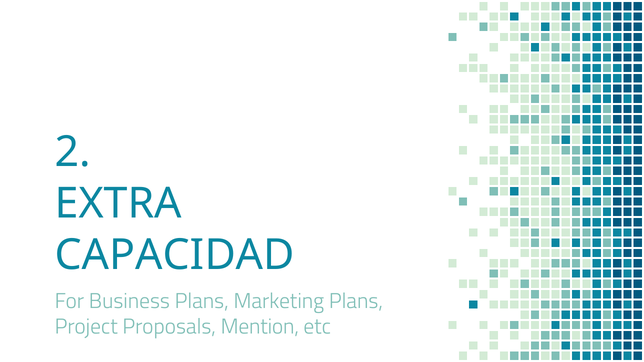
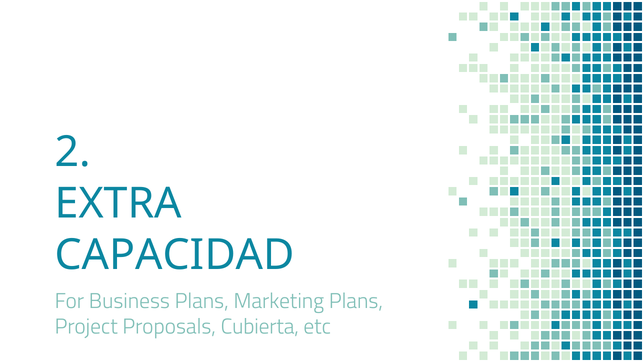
Mention: Mention -> Cubierta
